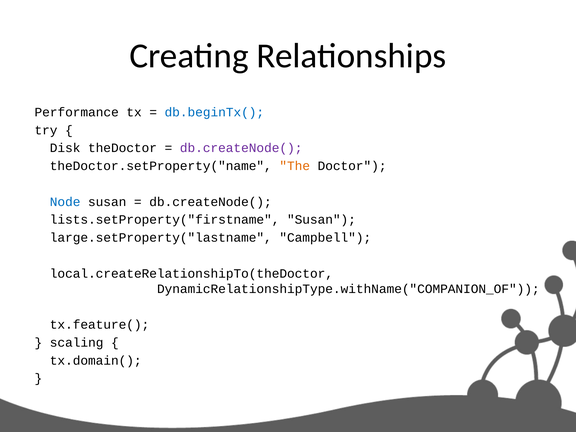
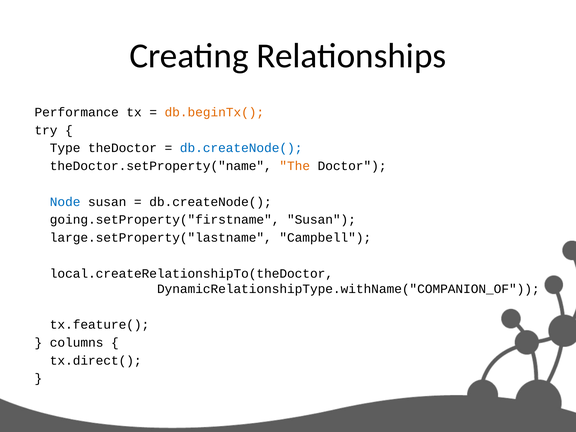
db.beginTx( colour: blue -> orange
Disk: Disk -> Type
db.createNode( at (241, 148) colour: purple -> blue
lists.setProperty("firstname: lists.setProperty("firstname -> going.setProperty("firstname
scaling: scaling -> columns
tx.domain(: tx.domain( -> tx.direct(
